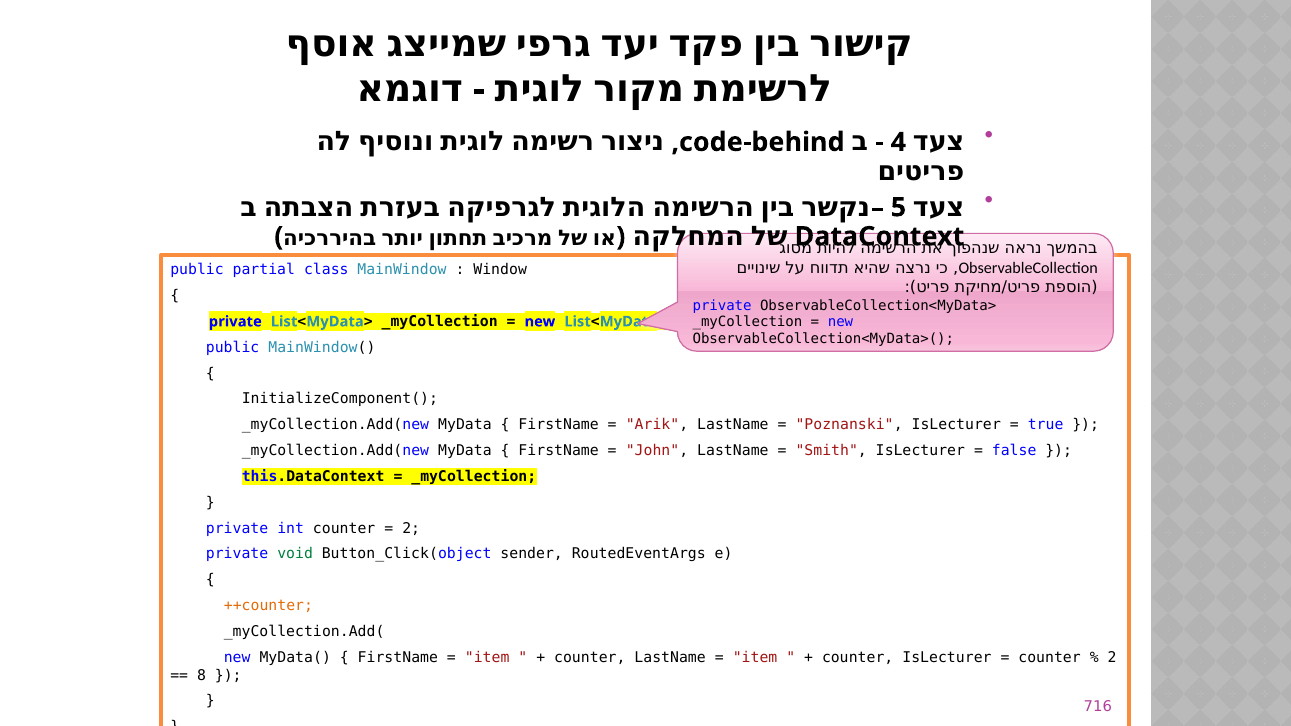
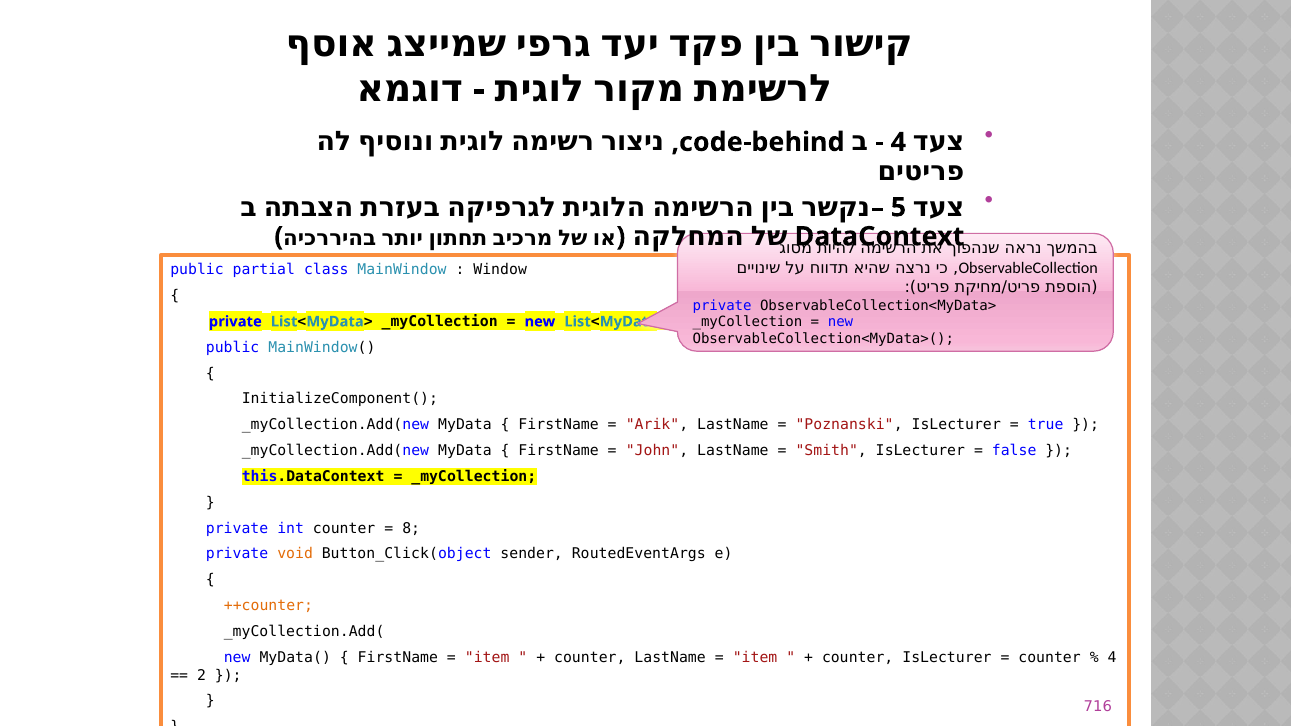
2 at (411, 528): 2 -> 8
void colour: green -> orange
2 at (1112, 658): 2 -> 4
8: 8 -> 2
